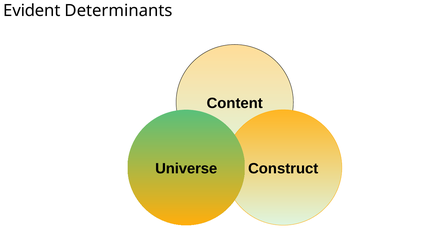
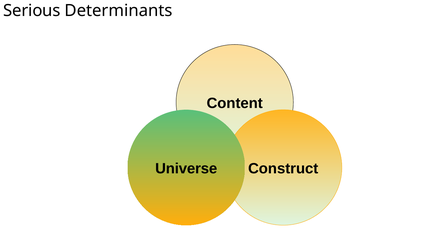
Evident: Evident -> Serious
